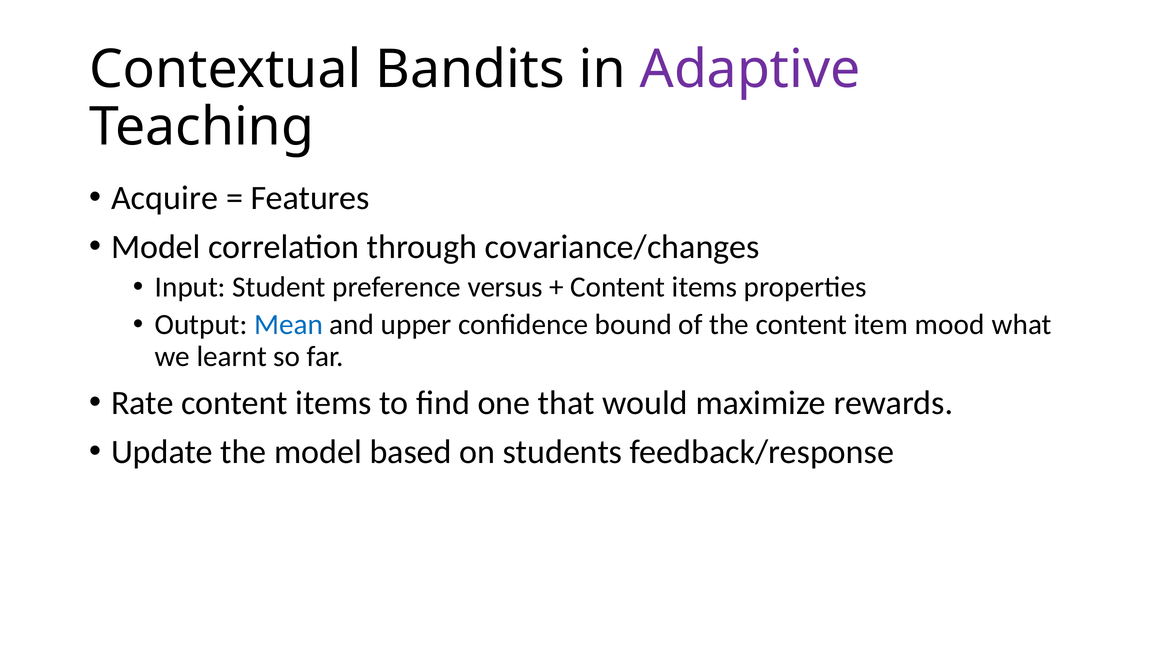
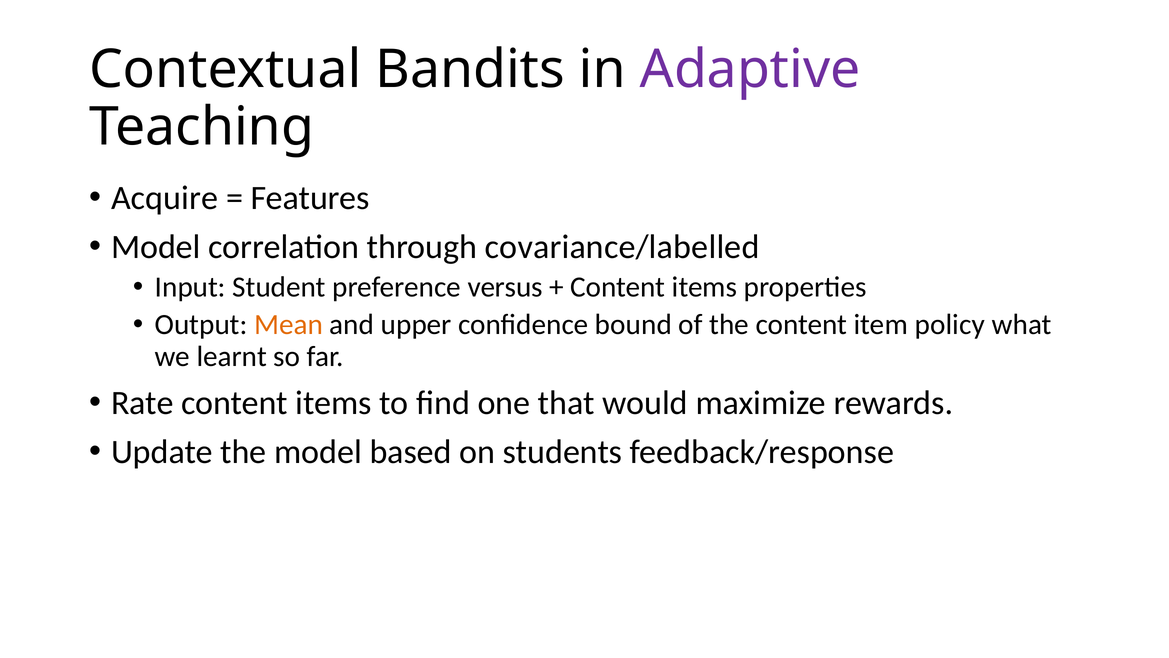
covariance/changes: covariance/changes -> covariance/labelled
Mean colour: blue -> orange
mood: mood -> policy
